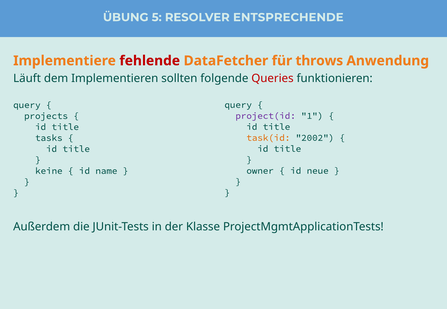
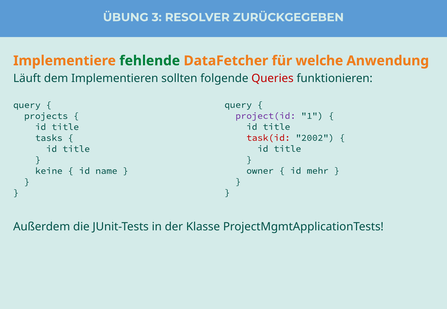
5: 5 -> 3
ENTSPRECHENDE: ENTSPRECHENDE -> ZURÜCKGEGEBEN
fehlende colour: red -> green
throws: throws -> welche
task(id colour: orange -> red
neue: neue -> mehr
